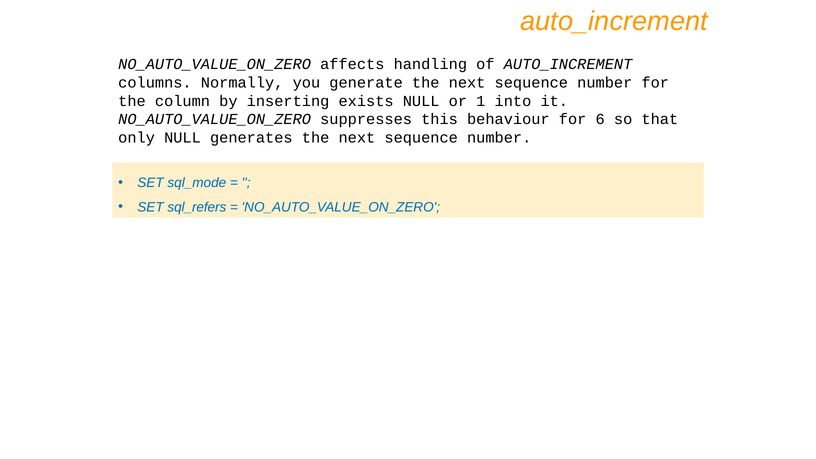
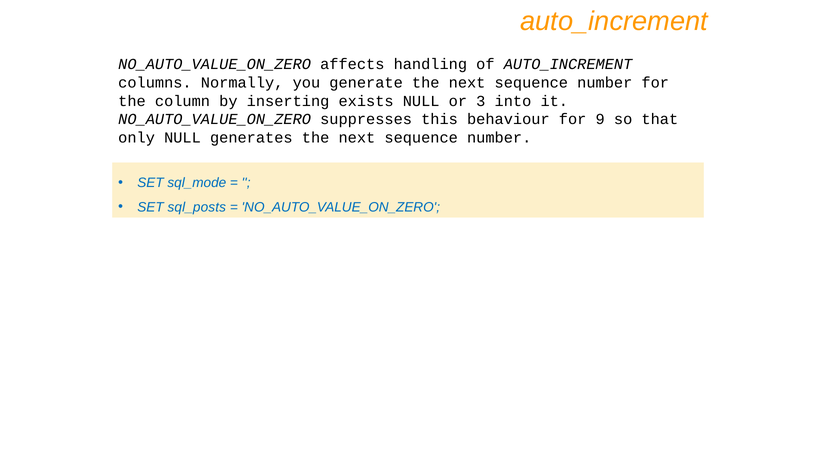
1: 1 -> 3
6: 6 -> 9
sql_refers: sql_refers -> sql_posts
